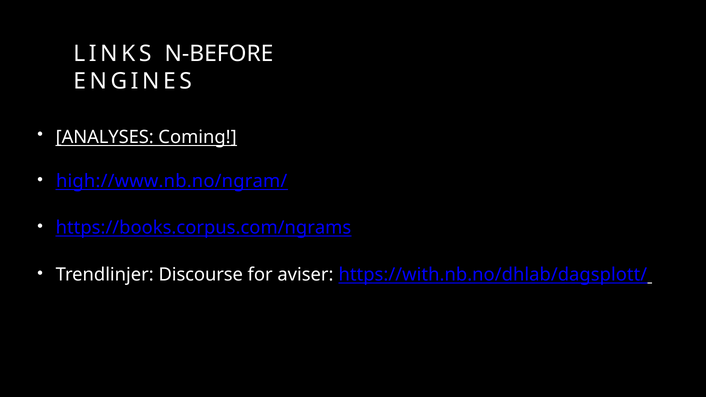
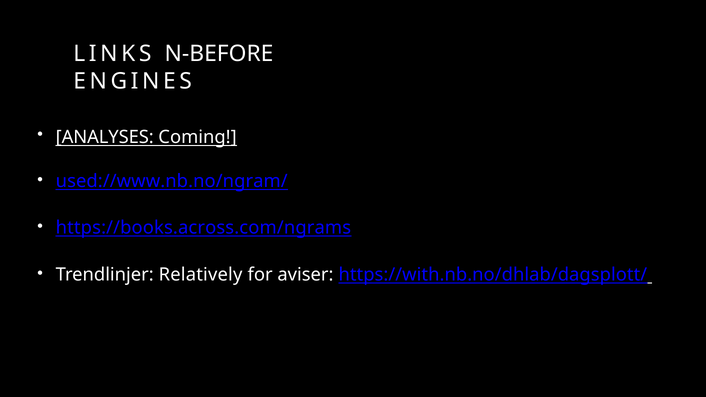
high://www.nb.no/ngram/: high://www.nb.no/ngram/ -> used://www.nb.no/ngram/
https://books.corpus.com/ngrams: https://books.corpus.com/ngrams -> https://books.across.com/ngrams
Discourse: Discourse -> Relatively
